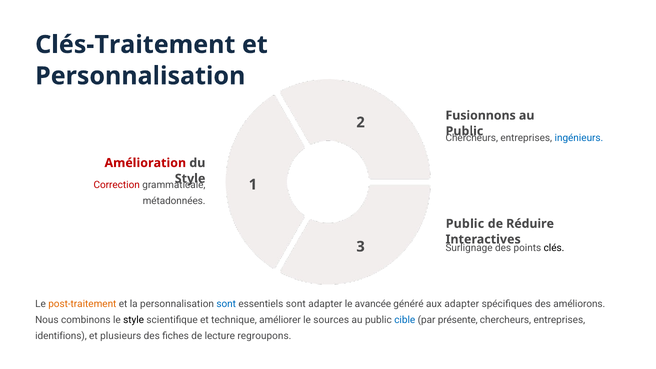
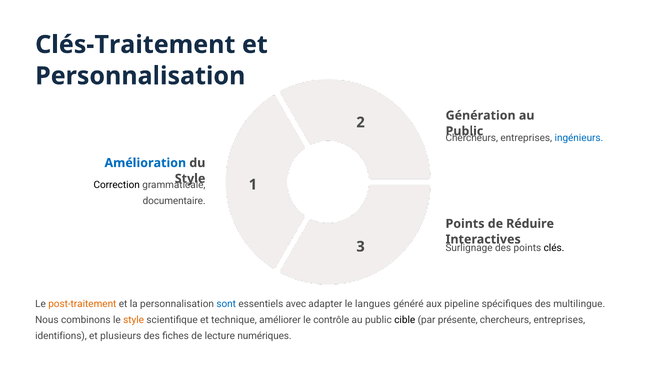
Fusionnons: Fusionnons -> Génération
Amélioration colour: red -> blue
Correction colour: red -> black
métadonnées: métadonnées -> documentaire
Public at (465, 224): Public -> Points
essentiels sont: sont -> avec
avancée: avancée -> langues
aux adapter: adapter -> pipeline
améliorons: améliorons -> multilingue
style at (134, 320) colour: black -> orange
sources: sources -> contrôle
cible colour: blue -> black
regroupons: regroupons -> numériques
